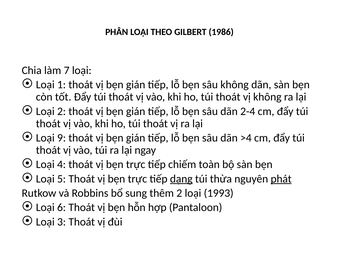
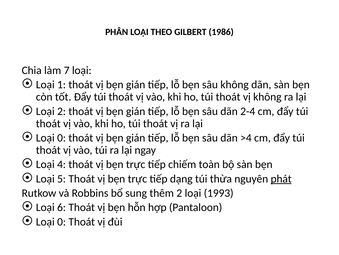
9 at (62, 137): 9 -> 0
dạng underline: present -> none
3 at (62, 221): 3 -> 0
